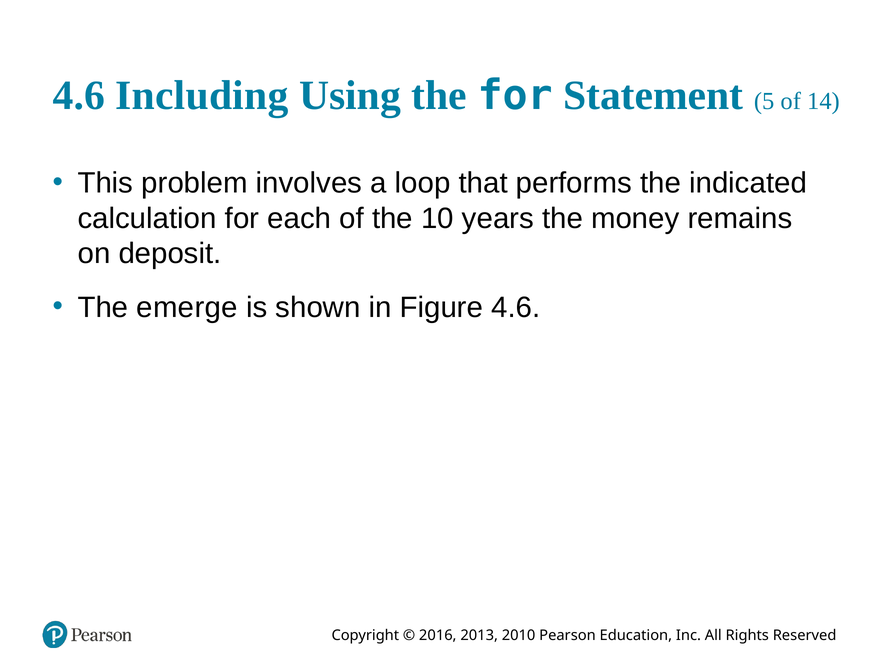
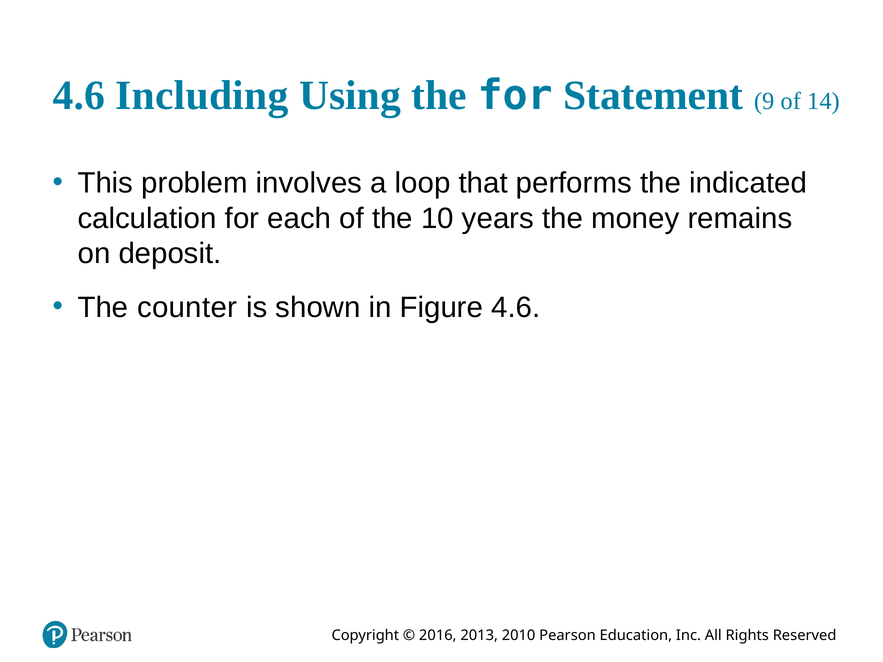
5: 5 -> 9
emerge: emerge -> counter
